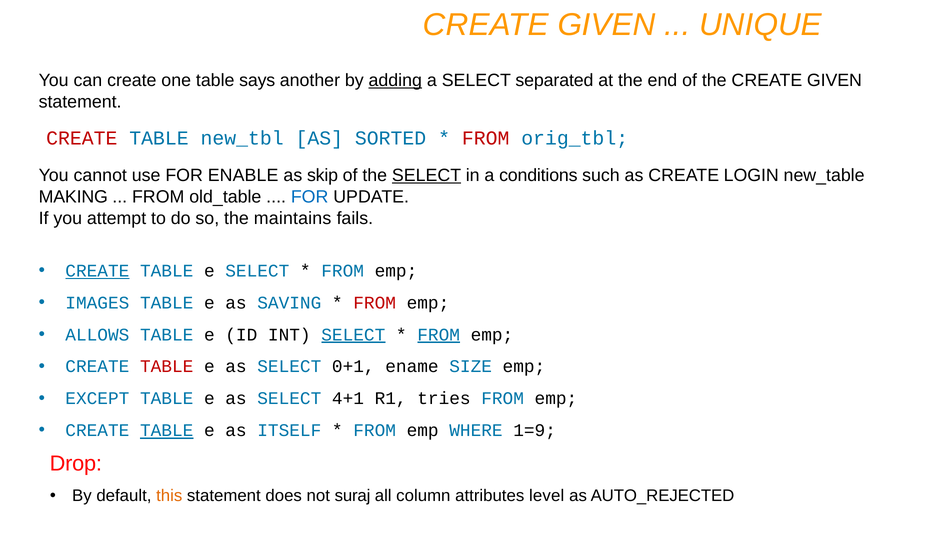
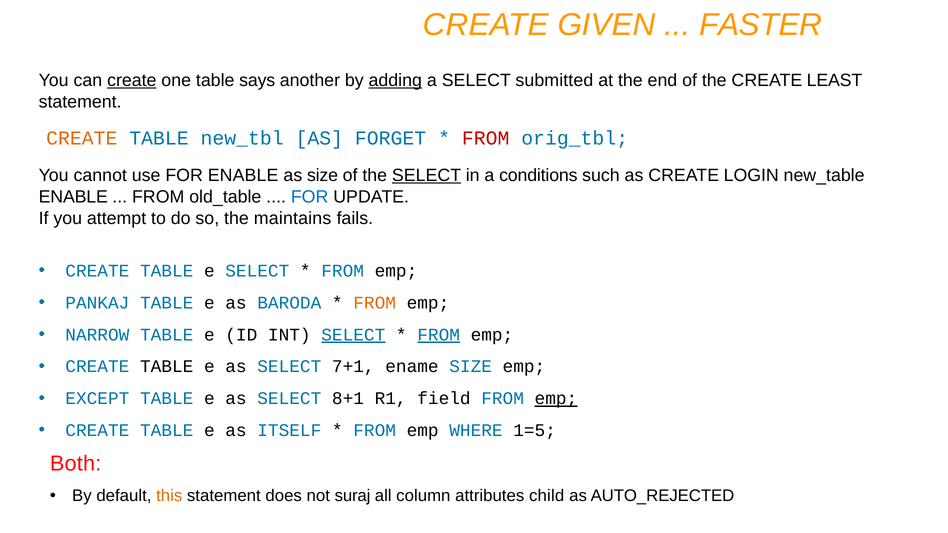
UNIQUE: UNIQUE -> FASTER
create at (132, 81) underline: none -> present
separated: separated -> submitted
the CREATE GIVEN: GIVEN -> LEAST
CREATE at (82, 138) colour: red -> orange
SORTED: SORTED -> FORGET
as skip: skip -> size
MAKING at (73, 197): MAKING -> ENABLE
CREATE at (97, 271) underline: present -> none
IMAGES: IMAGES -> PANKAJ
SAVING: SAVING -> BARODA
FROM at (375, 303) colour: red -> orange
ALLOWS: ALLOWS -> NARROW
TABLE at (167, 367) colour: red -> black
0+1: 0+1 -> 7+1
4+1: 4+1 -> 8+1
tries: tries -> field
emp at (556, 399) underline: none -> present
TABLE at (167, 431) underline: present -> none
1=9: 1=9 -> 1=5
Drop: Drop -> Both
level: level -> child
